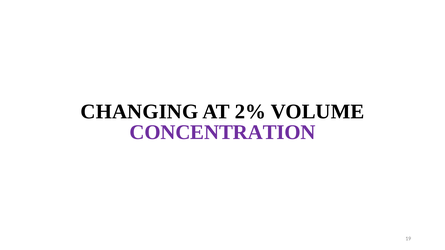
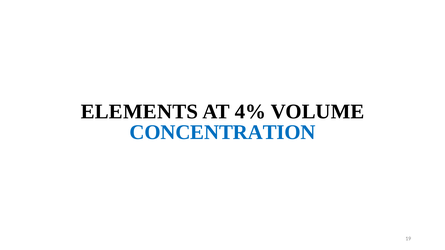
CHANGING: CHANGING -> ELEMENTS
2%: 2% -> 4%
CONCENTRATION colour: purple -> blue
